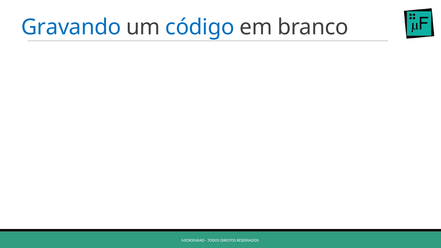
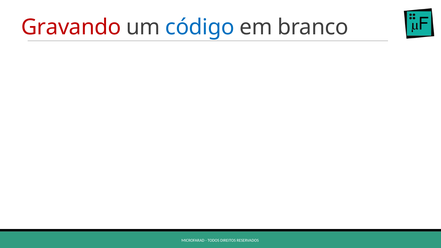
Gravando colour: blue -> red
